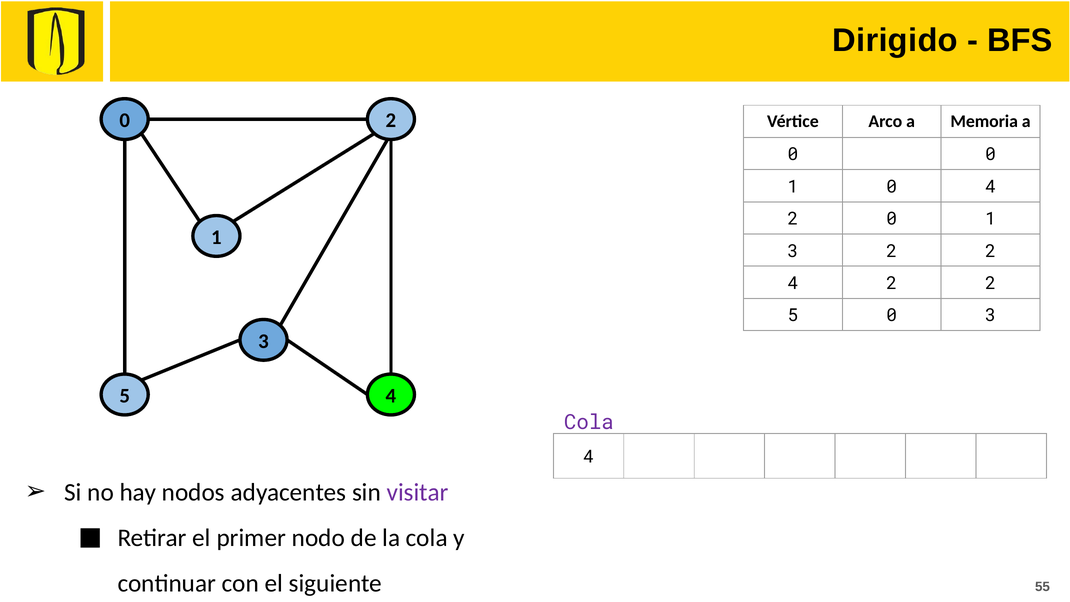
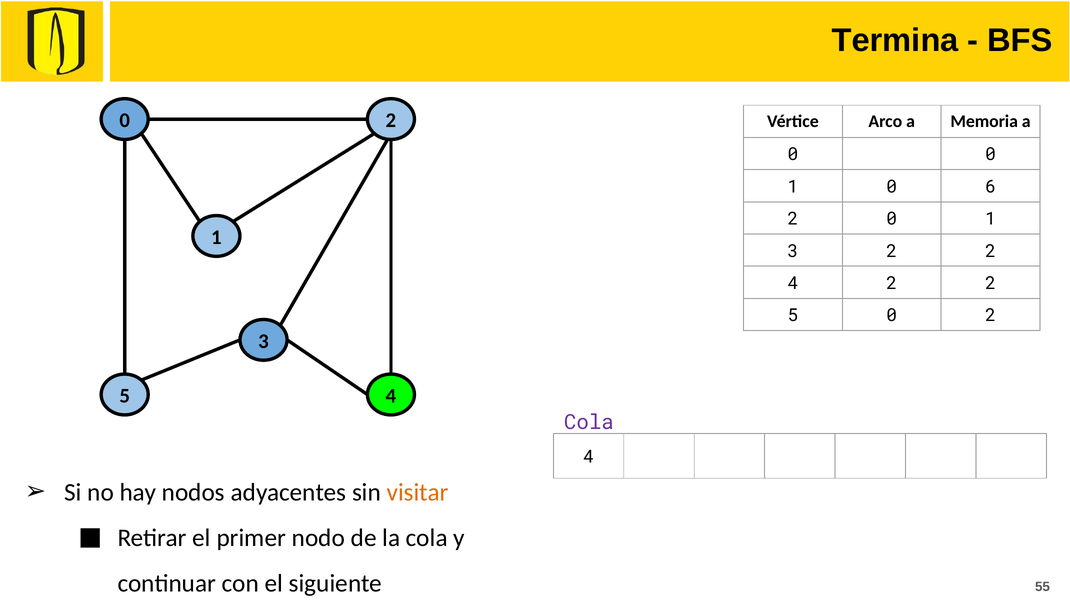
Dirigido: Dirigido -> Termina
0 4: 4 -> 6
0 3: 3 -> 2
visitar colour: purple -> orange
